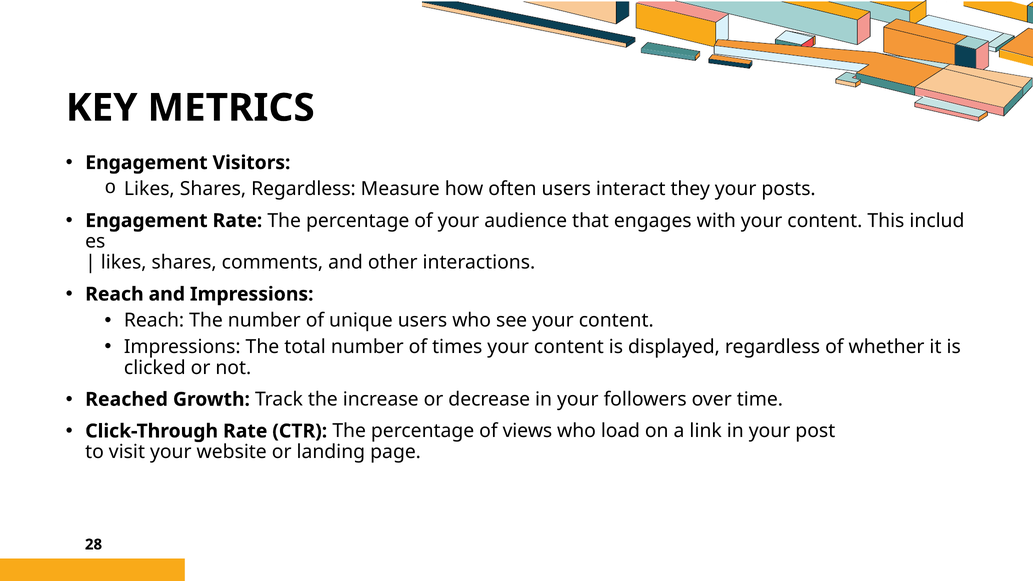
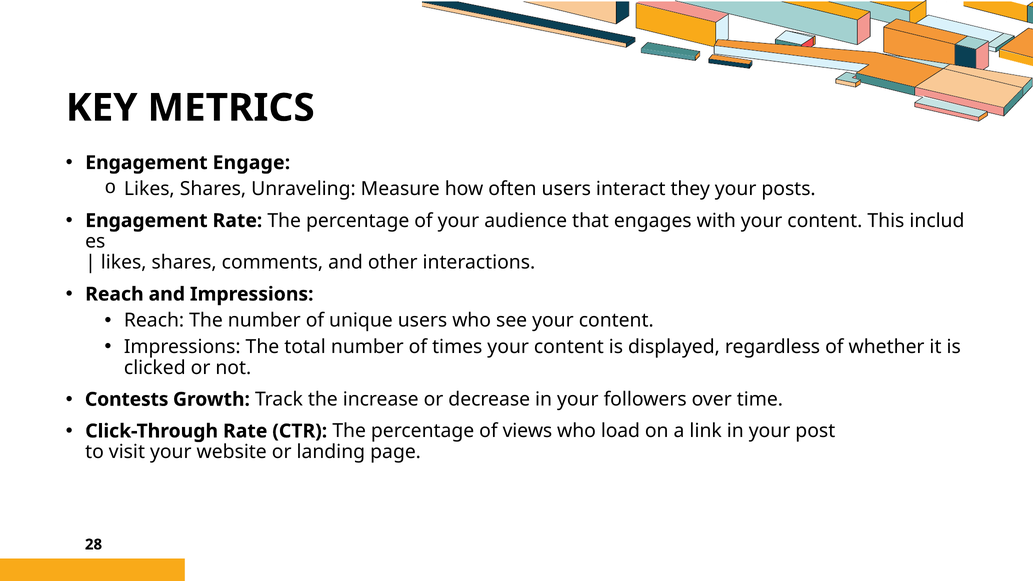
Visitors: Visitors -> Engage
Shares Regardless: Regardless -> Unraveling
Reached: Reached -> Contests
